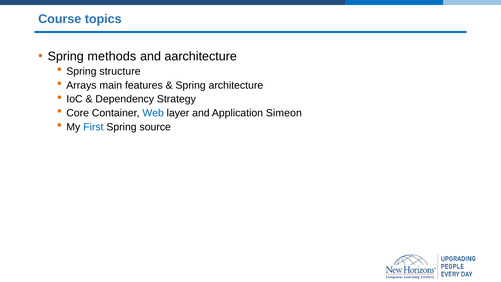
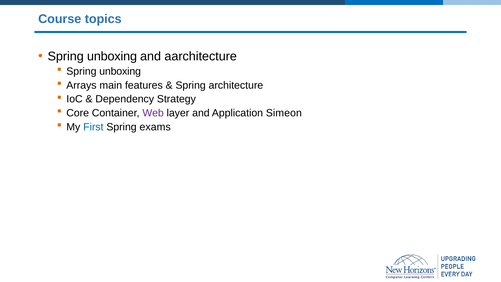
methods at (112, 56): methods -> unboxing
structure at (120, 71): structure -> unboxing
Web colour: blue -> purple
source: source -> exams
